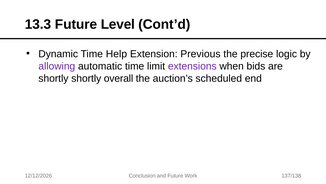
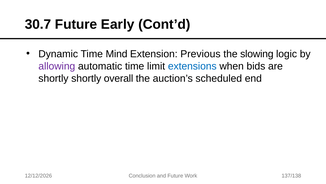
13.3: 13.3 -> 30.7
Level: Level -> Early
Help: Help -> Mind
precise: precise -> slowing
extensions colour: purple -> blue
